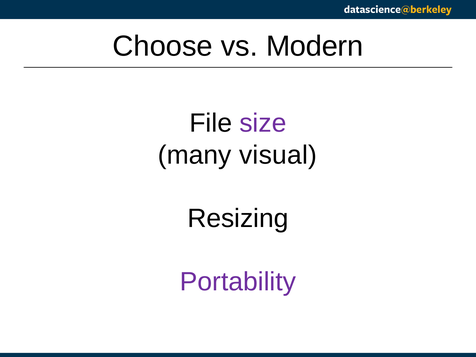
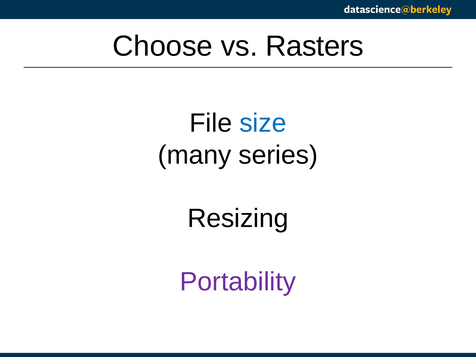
Modern: Modern -> Rasters
size colour: purple -> blue
visual: visual -> series
